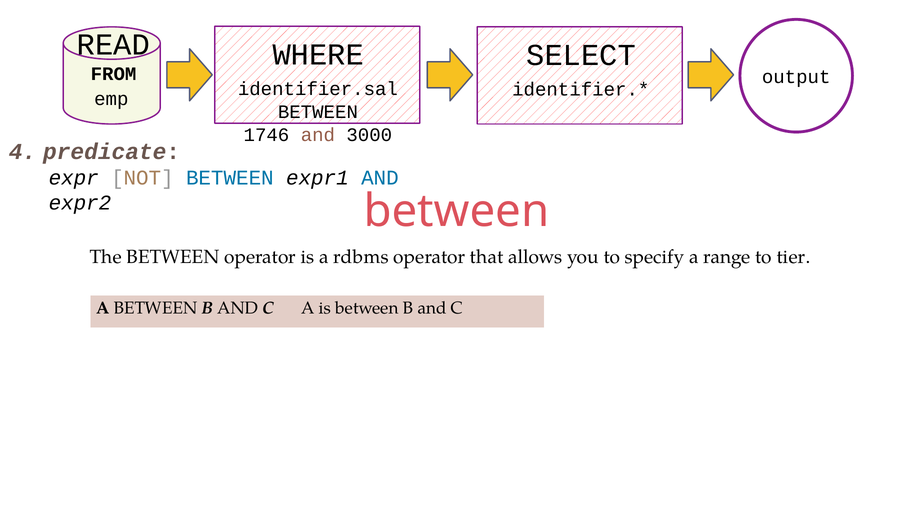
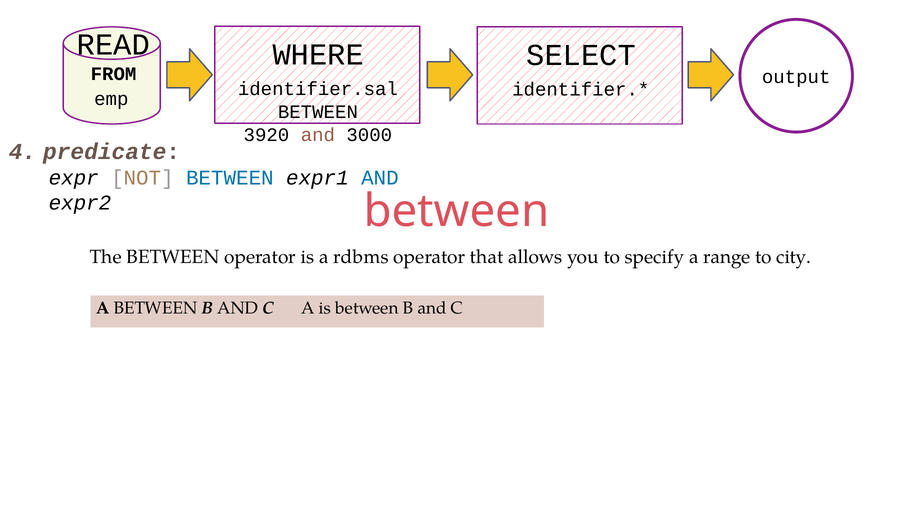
1746: 1746 -> 3920
tier: tier -> city
